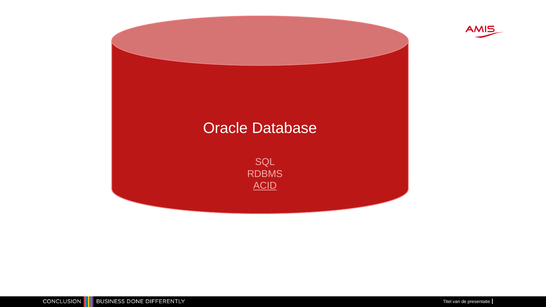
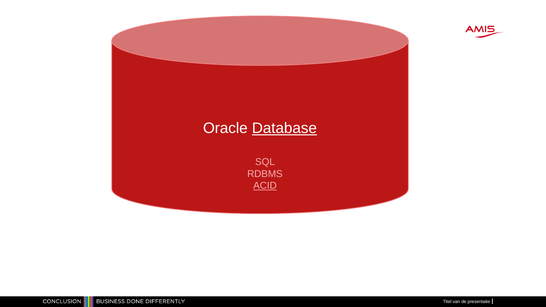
Database underline: none -> present
